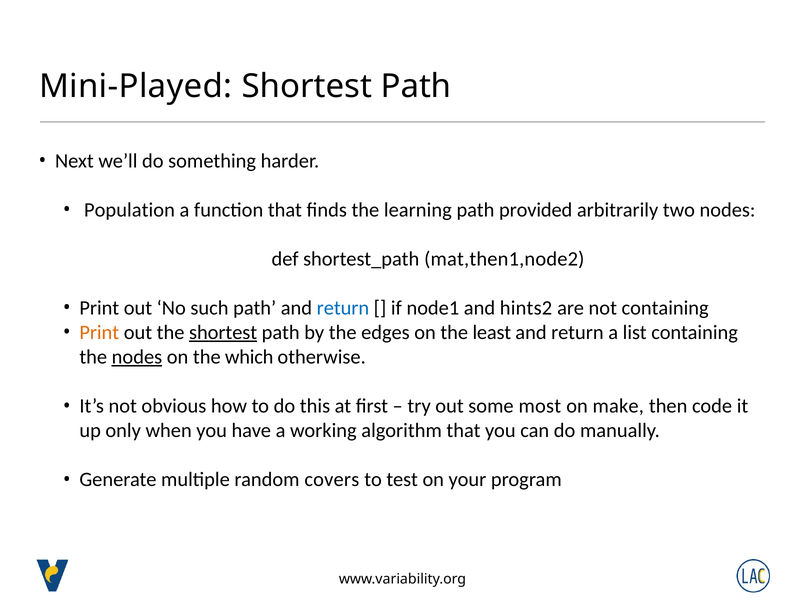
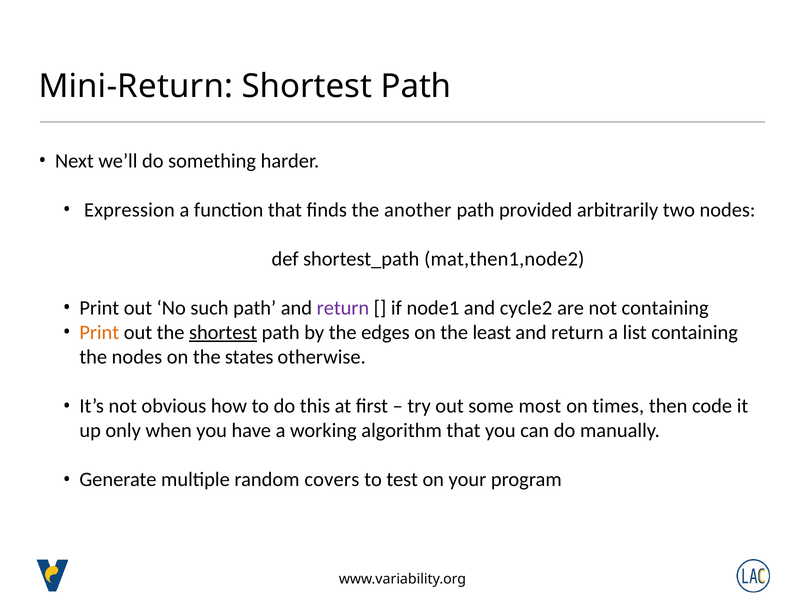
Mini-Played: Mini-Played -> Mini-Return
Population: Population -> Expression
learning: learning -> another
return at (343, 308) colour: blue -> purple
hints2: hints2 -> cycle2
nodes at (137, 357) underline: present -> none
which: which -> states
make: make -> times
